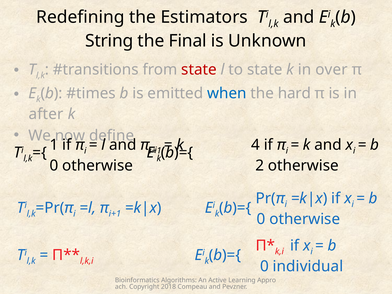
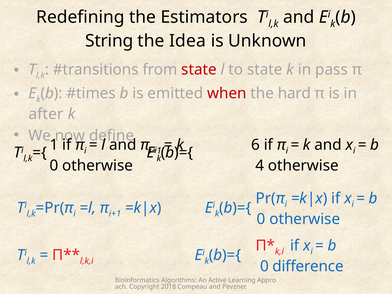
Final: Final -> Idea
over: over -> pass
when colour: blue -> red
4: 4 -> 6
2: 2 -> 4
individual: individual -> difference
